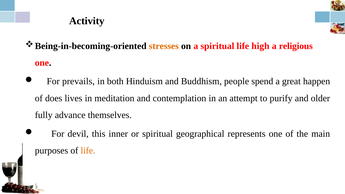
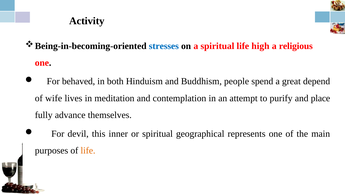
stresses colour: orange -> blue
prevails: prevails -> behaved
happen: happen -> depend
does: does -> wife
older: older -> place
